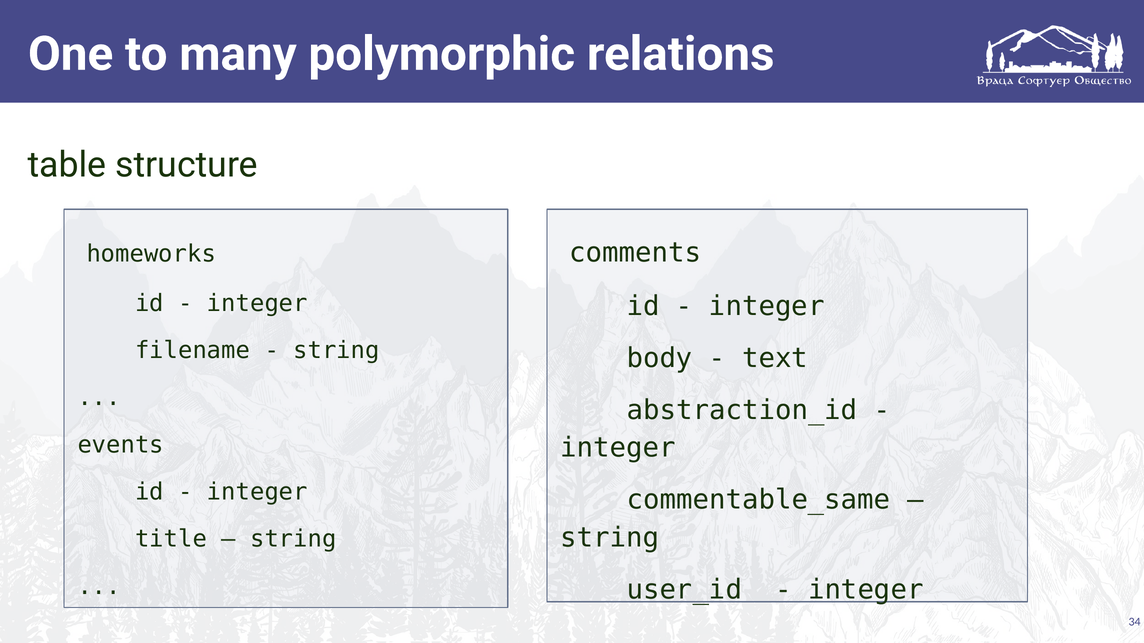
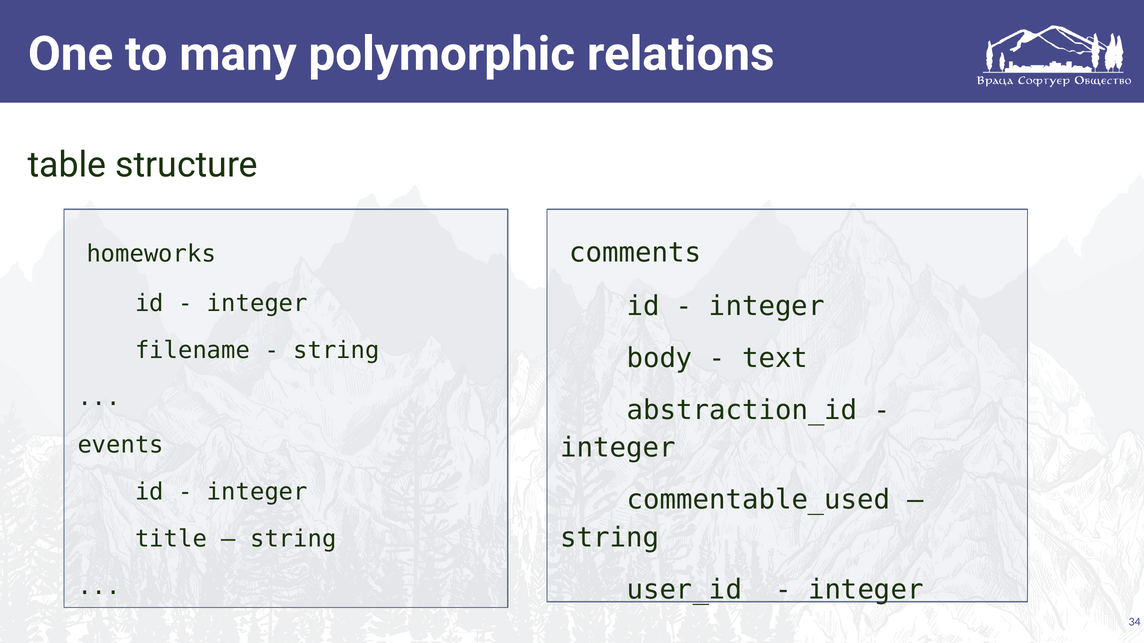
commentable_same: commentable_same -> commentable_used
